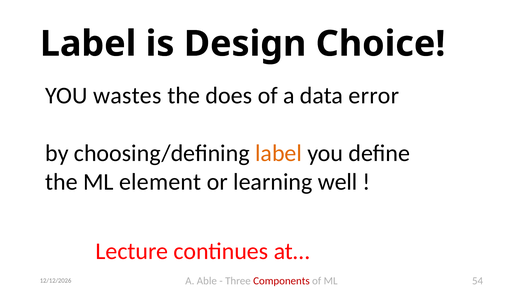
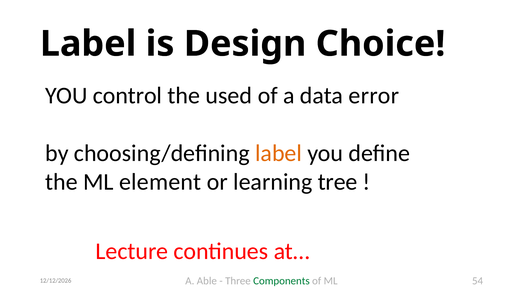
wastes: wastes -> control
does: does -> used
well: well -> tree
Components colour: red -> green
